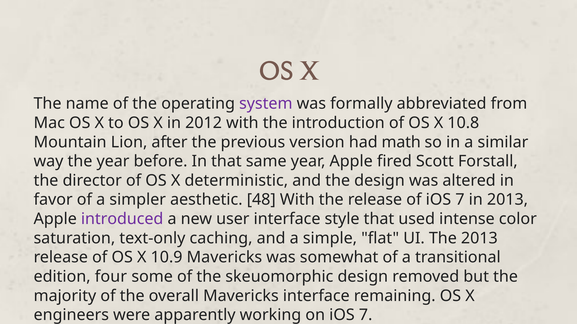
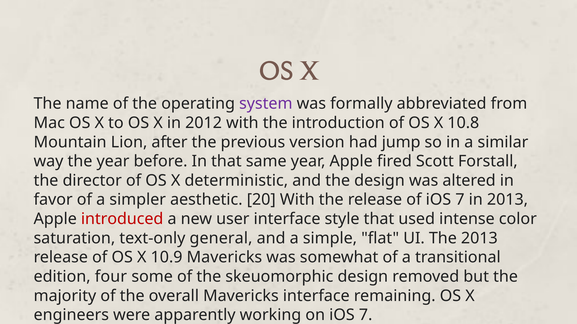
math: math -> jump
48: 48 -> 20
introduced colour: purple -> red
caching: caching -> general
